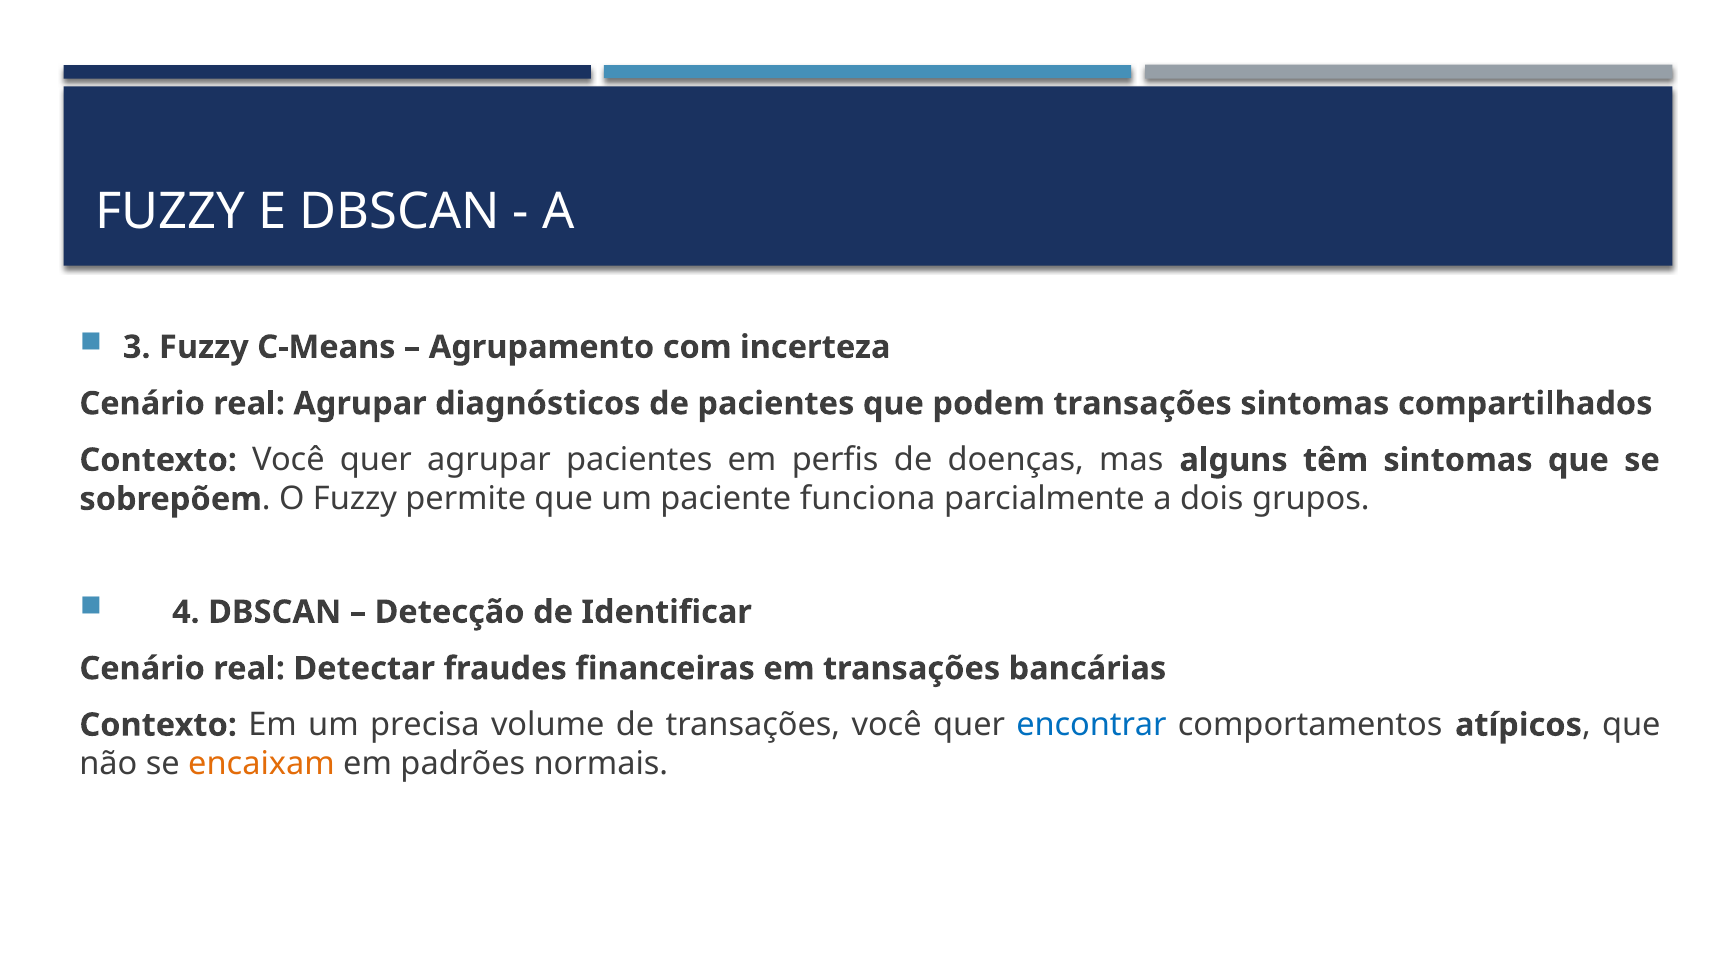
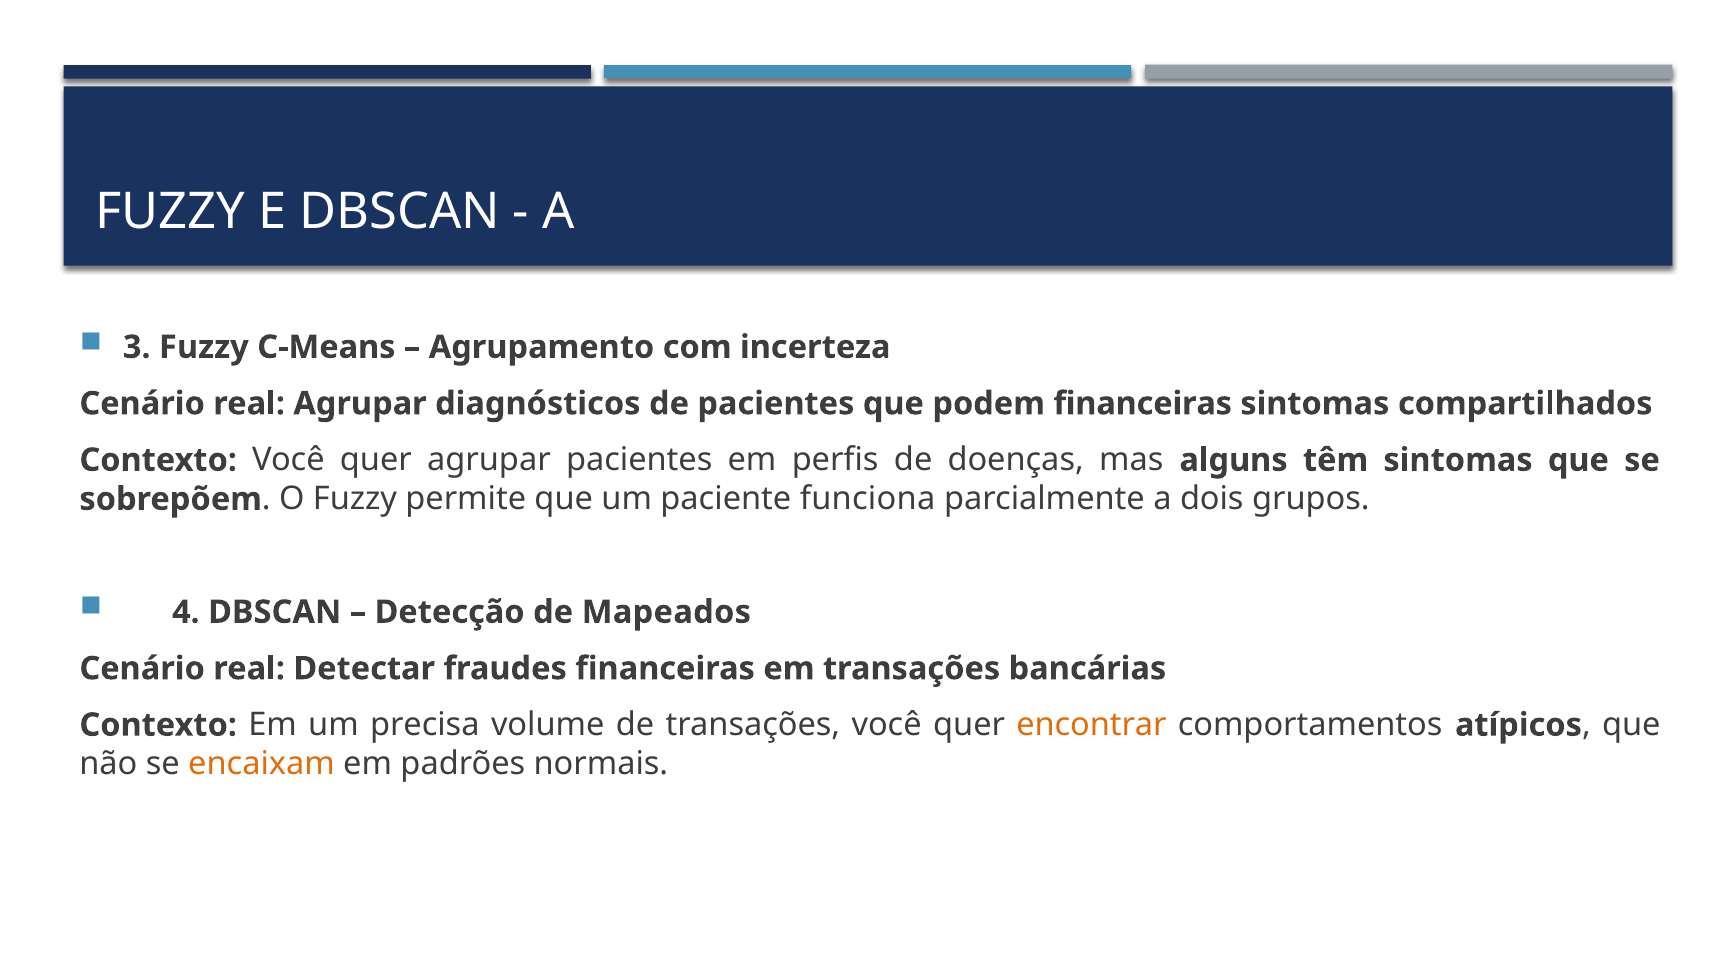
podem transações: transações -> financeiras
Identificar: Identificar -> Mapeados
encontrar colour: blue -> orange
